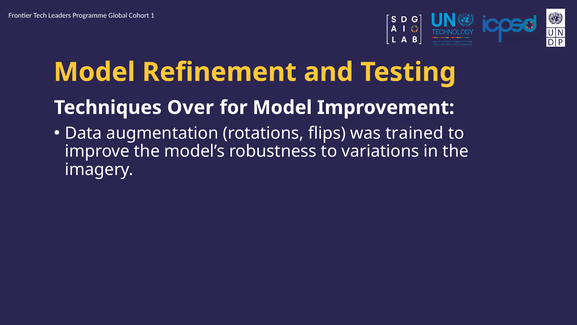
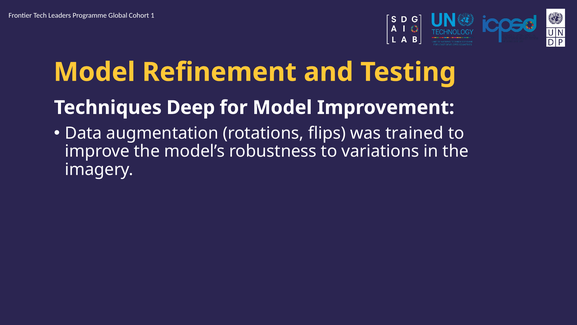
Over: Over -> Deep
